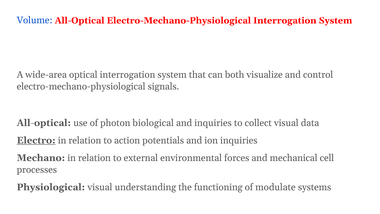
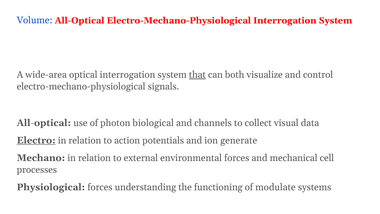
that underline: none -> present
and inquiries: inquiries -> channels
ion inquiries: inquiries -> generate
Physiological visual: visual -> forces
